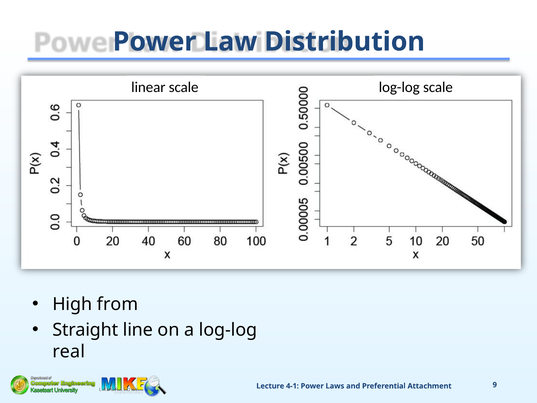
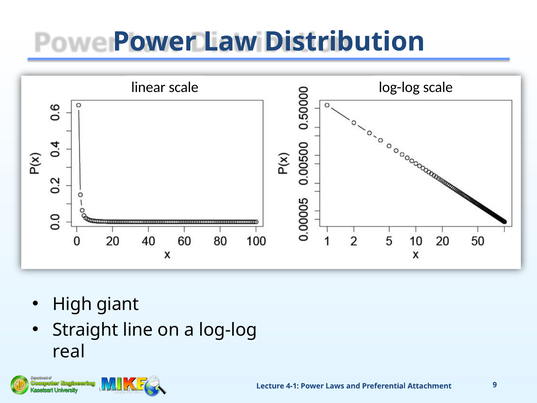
from: from -> giant
